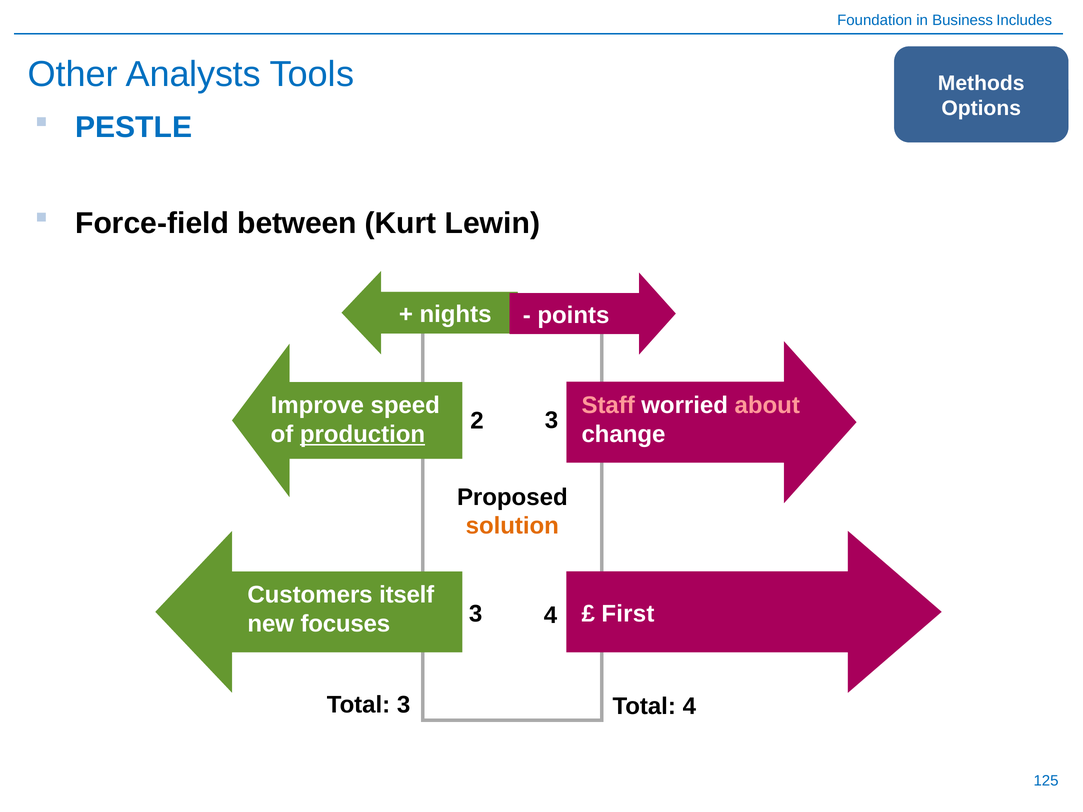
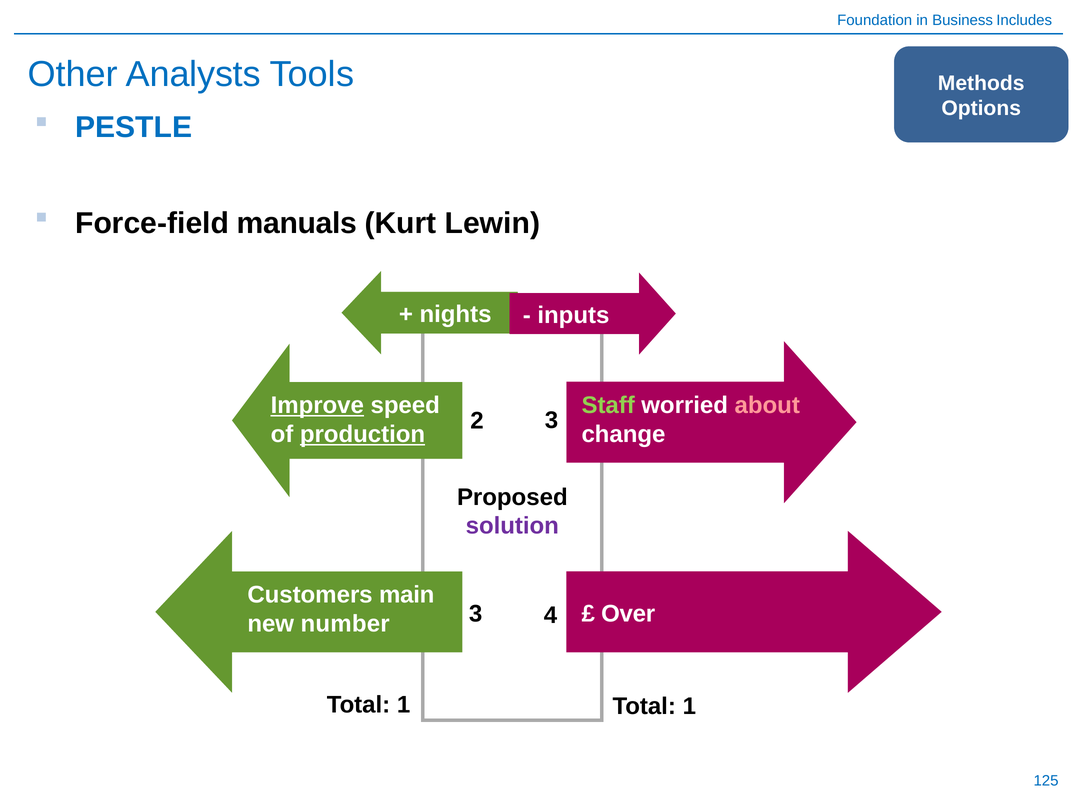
between: between -> manuals
points: points -> inputs
Staff colour: pink -> light green
Improve underline: none -> present
solution colour: orange -> purple
itself: itself -> main
First: First -> Over
focuses: focuses -> number
3 at (404, 705): 3 -> 1
4 at (689, 707): 4 -> 1
